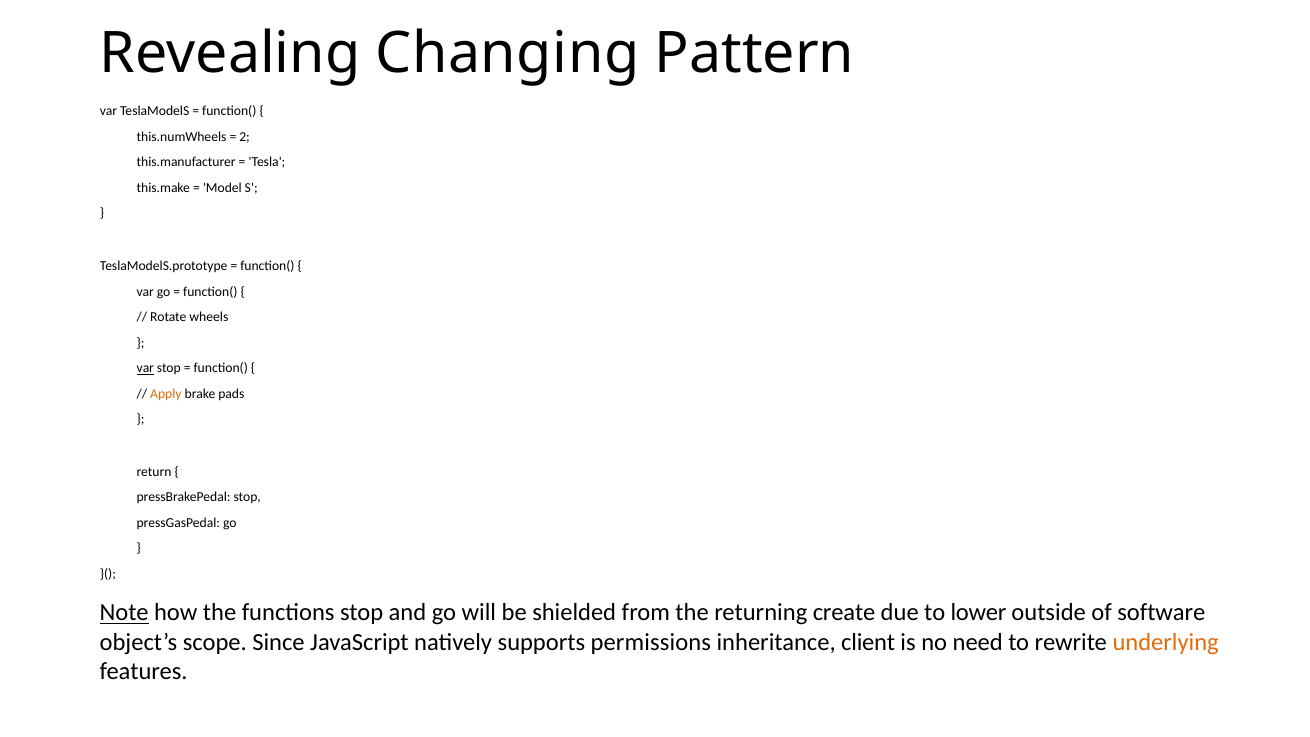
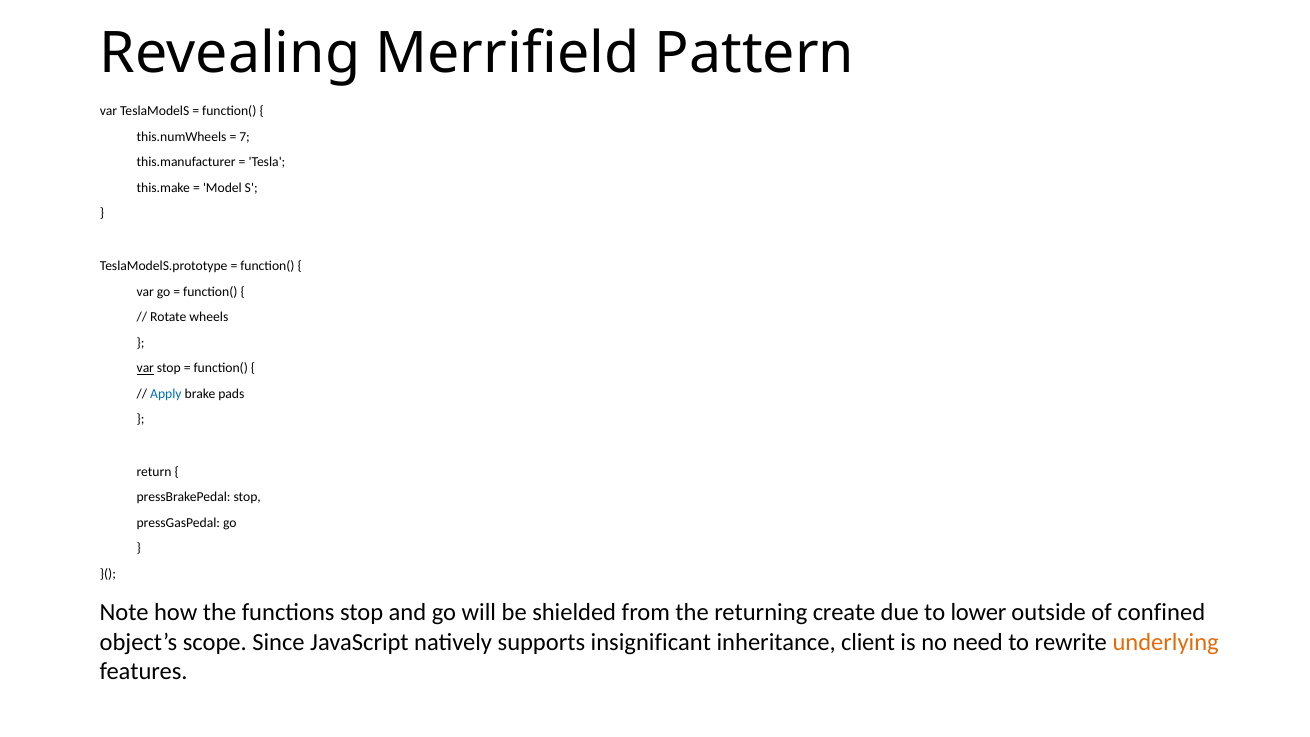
Changing: Changing -> Merrifield
2: 2 -> 7
Apply colour: orange -> blue
Note underline: present -> none
software: software -> confined
permissions: permissions -> insignificant
